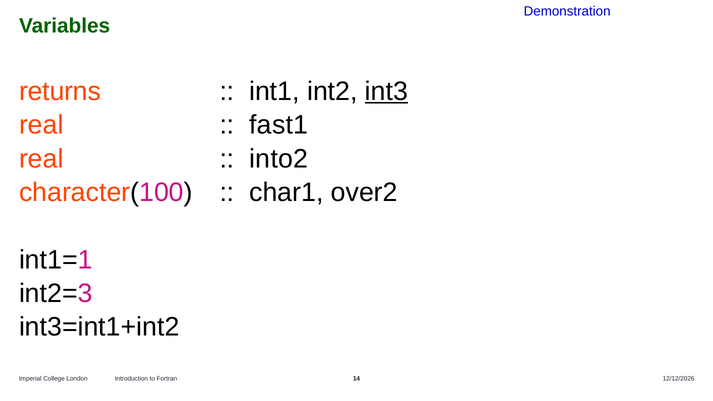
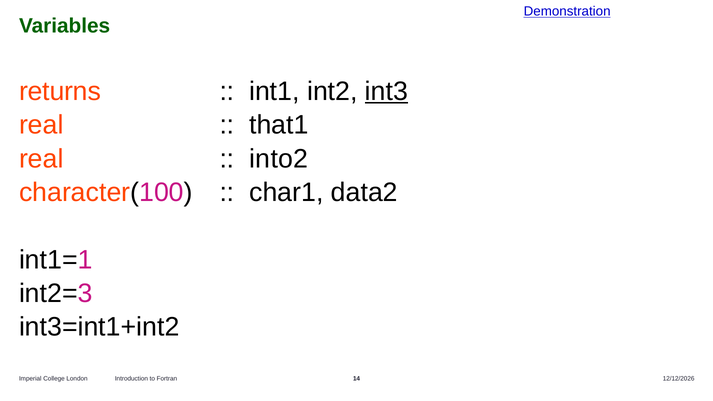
Demonstration underline: none -> present
fast1: fast1 -> that1
over2: over2 -> data2
